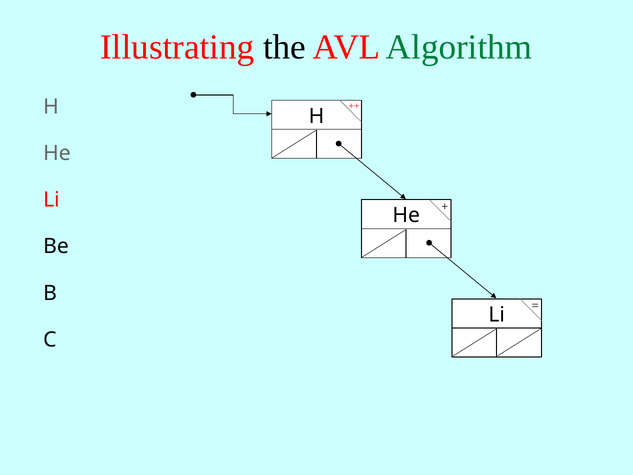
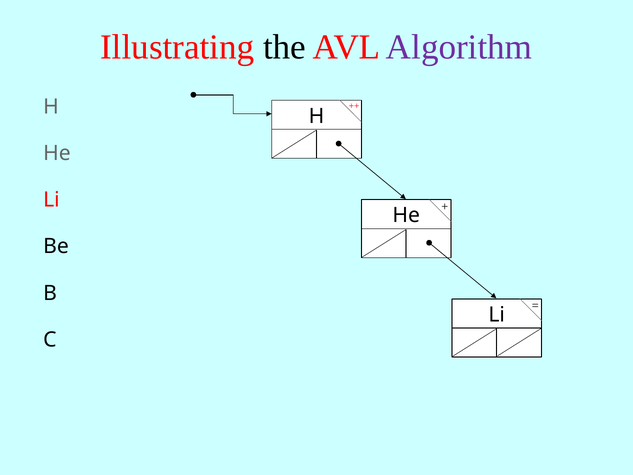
Algorithm colour: green -> purple
